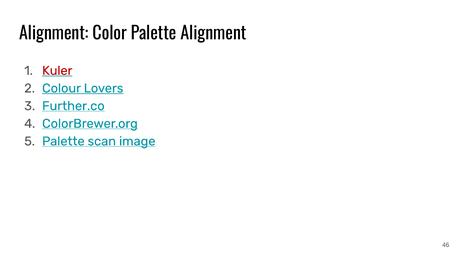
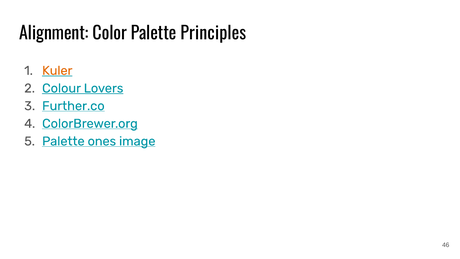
Palette Alignment: Alignment -> Principles
Kuler colour: red -> orange
scan: scan -> ones
